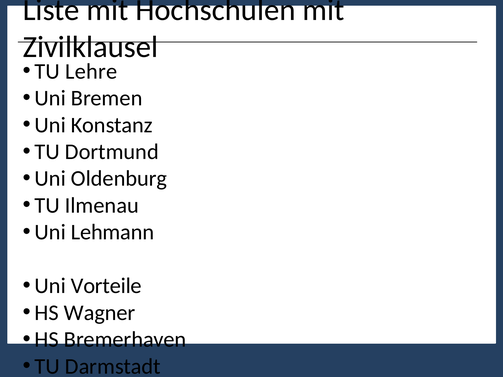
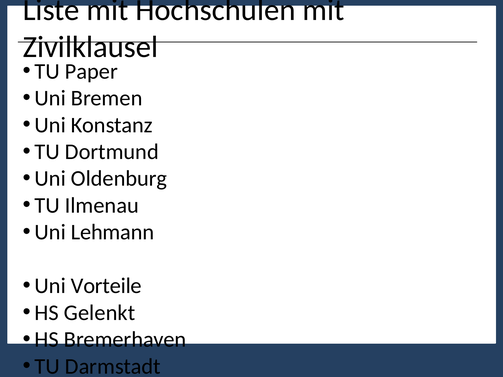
Lehre: Lehre -> Paper
Wagner: Wagner -> Gelenkt
